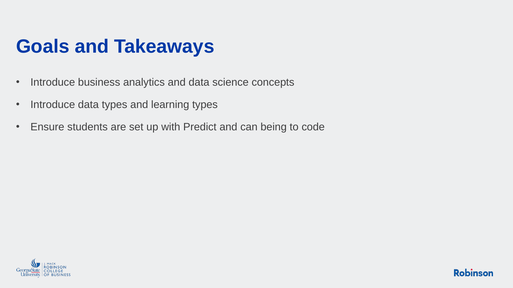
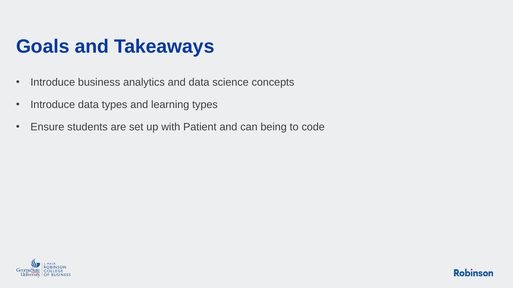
Predict: Predict -> Patient
